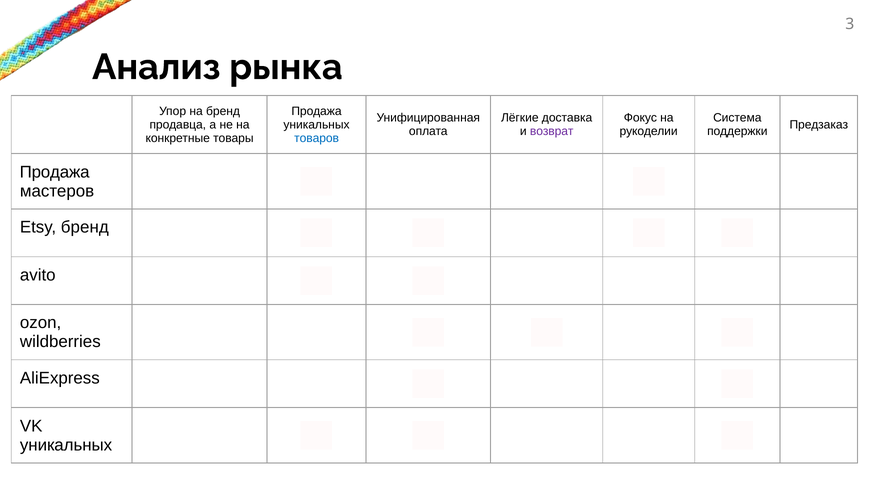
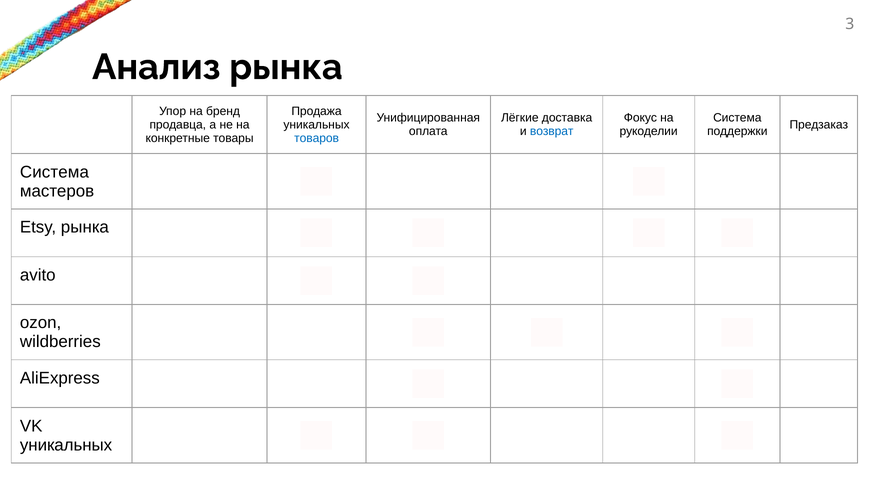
возврат colour: purple -> blue
Продажа at (55, 172): Продажа -> Система
Etsy бренд: бренд -> рынка
